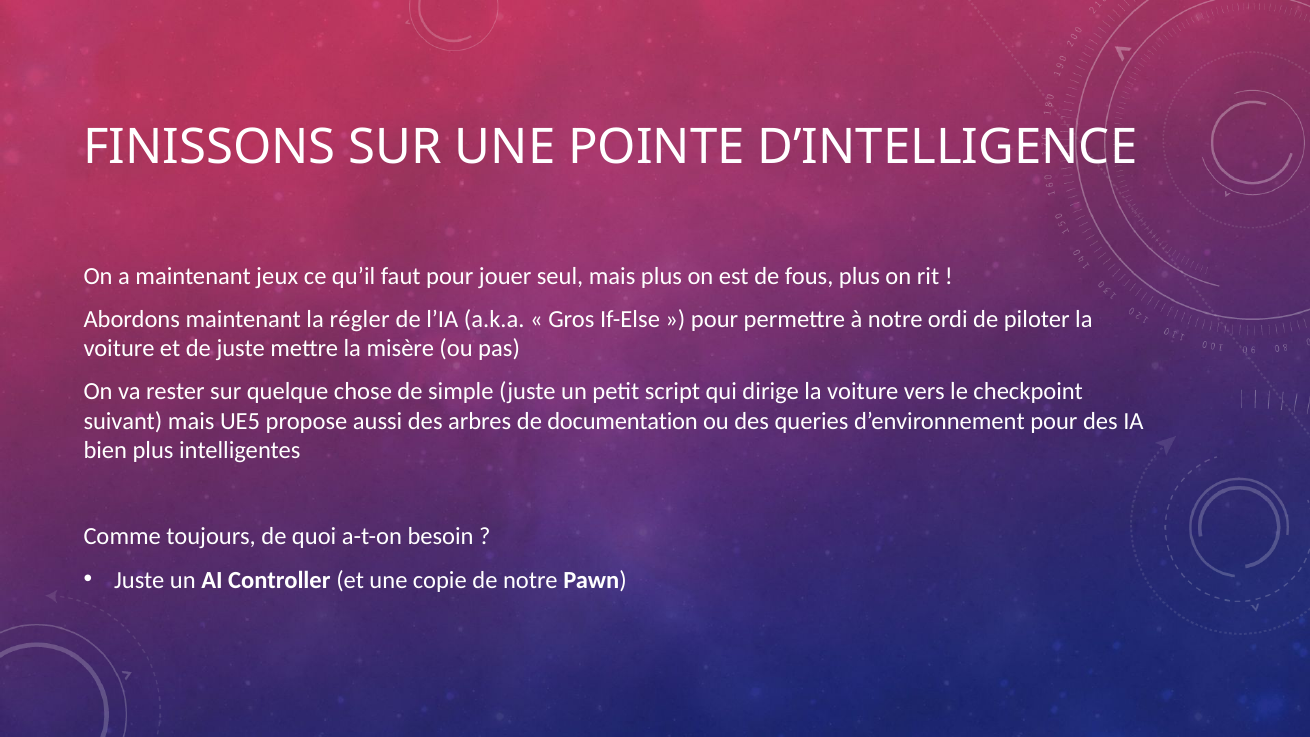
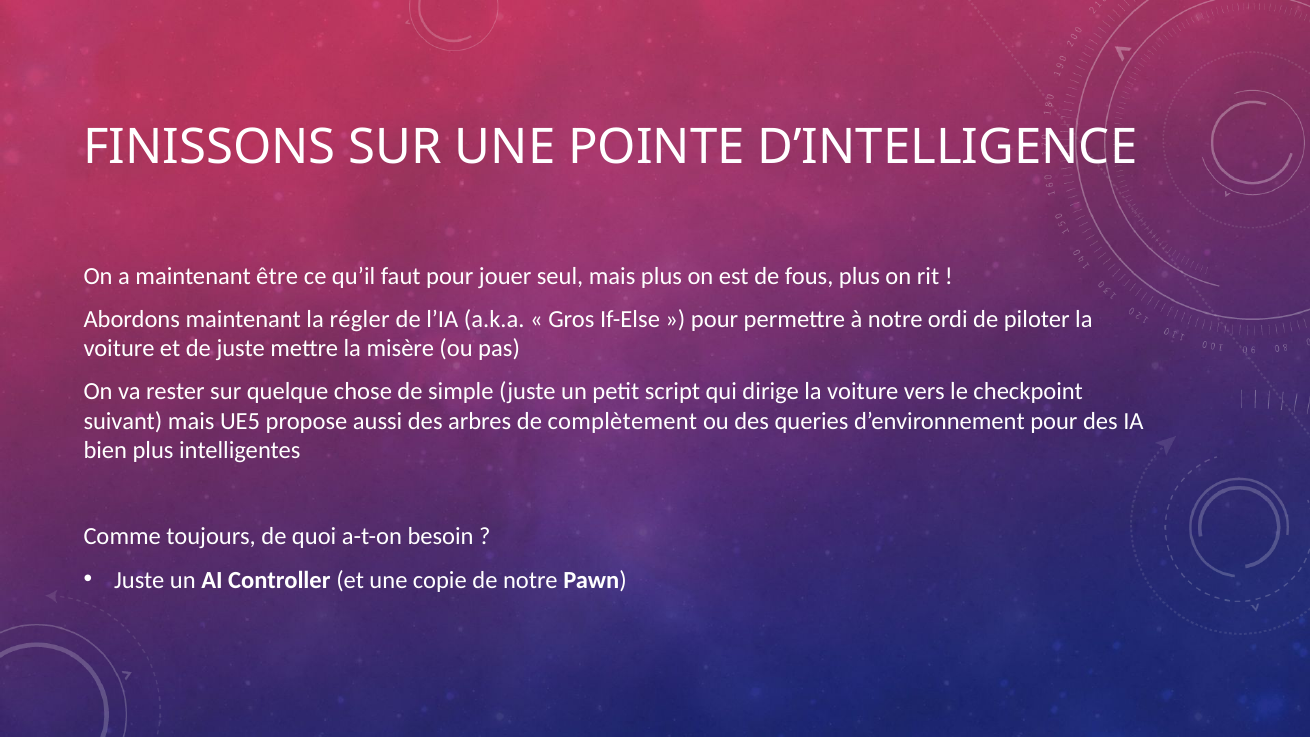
jeux: jeux -> être
documentation: documentation -> complètement
